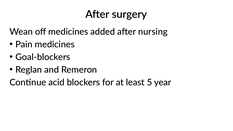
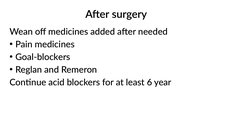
nursing: nursing -> needed
5: 5 -> 6
